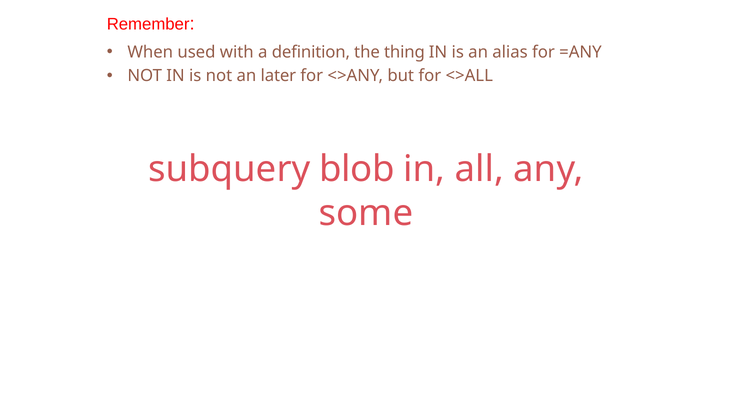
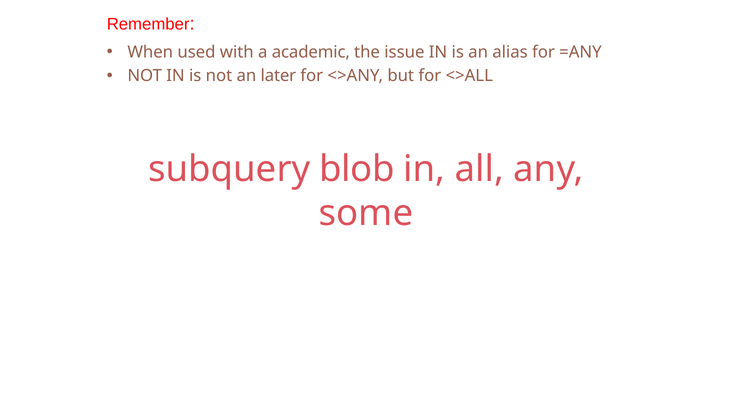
definition: definition -> academic
thing: thing -> issue
